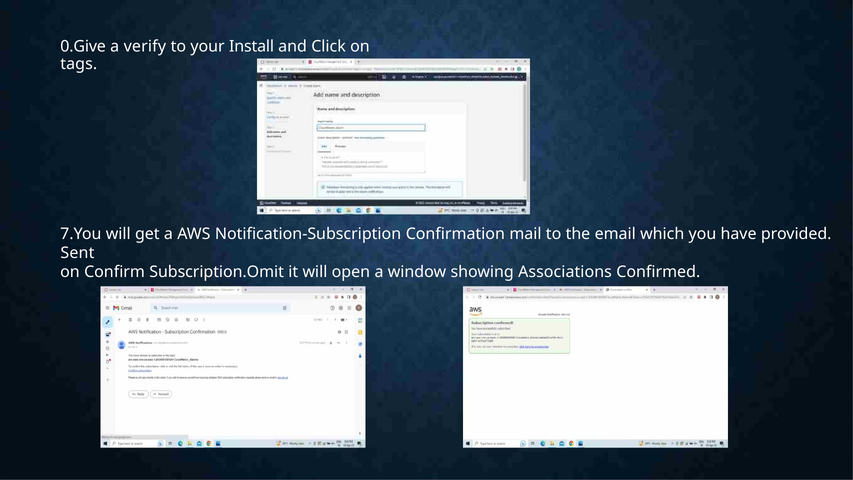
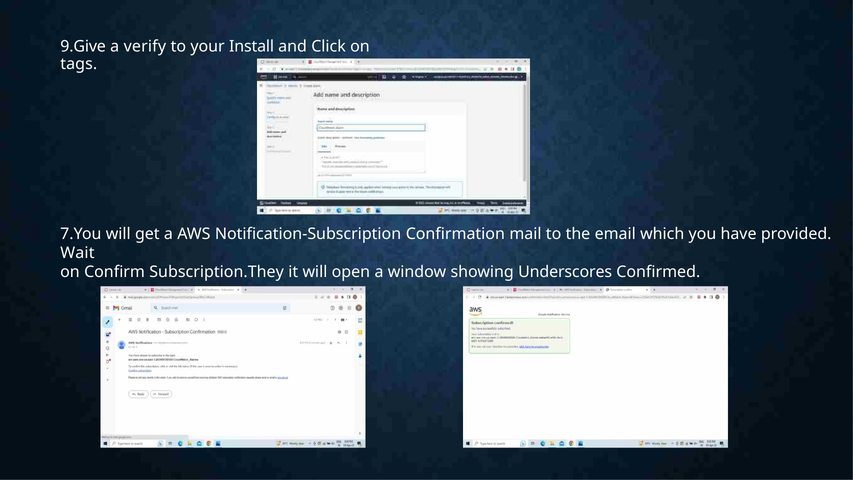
0.Give: 0.Give -> 9.Give
Sent: Sent -> Wait
Subscription.Omit: Subscription.Omit -> Subscription.They
Associations: Associations -> Underscores
